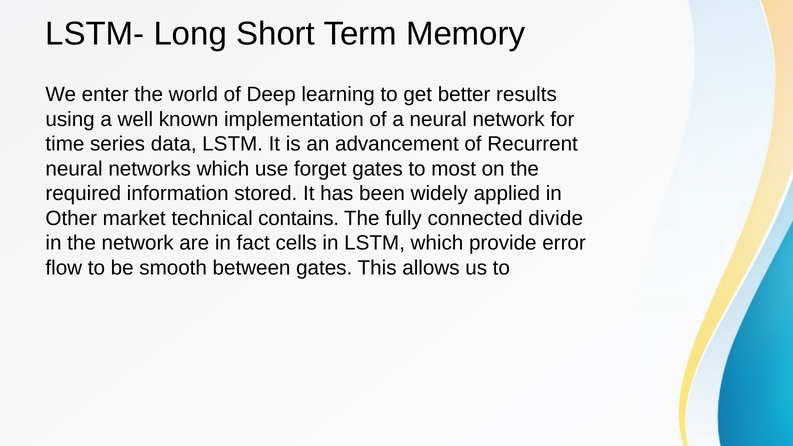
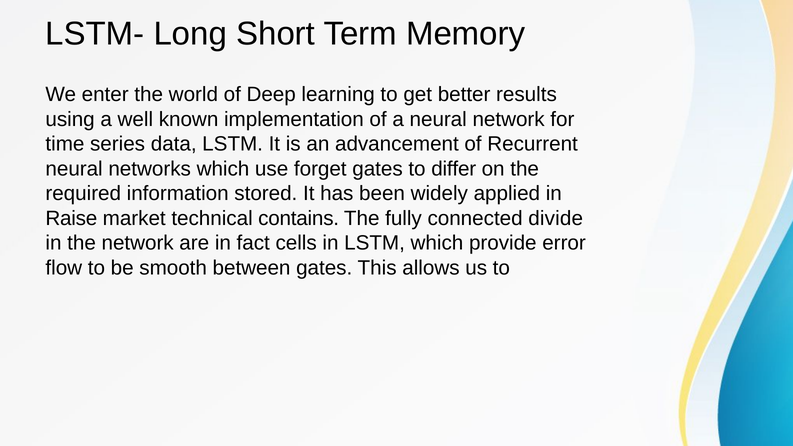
most: most -> differ
Other: Other -> Raise
